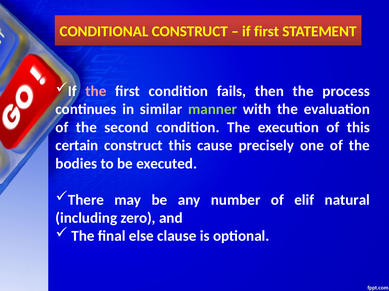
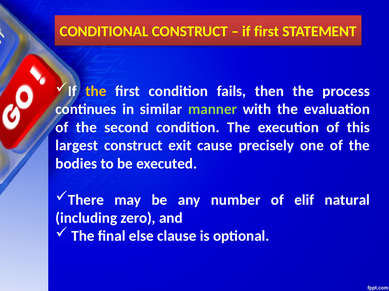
the at (96, 91) colour: pink -> yellow
certain: certain -> largest
construct this: this -> exit
